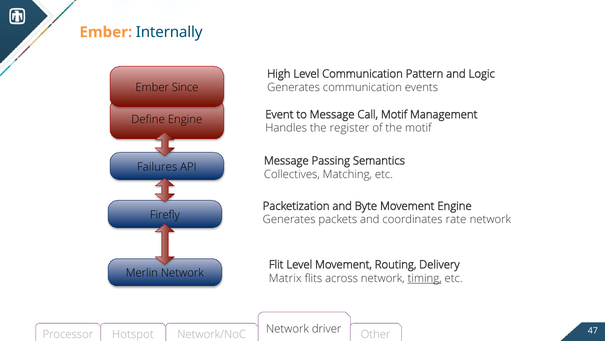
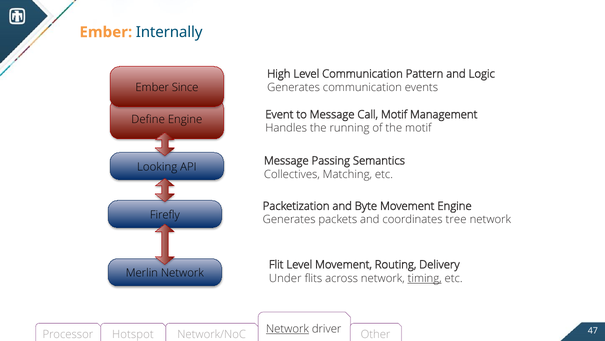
register: register -> running
Failures: Failures -> Looking
rate: rate -> tree
Matrix: Matrix -> Under
Network at (287, 328) underline: none -> present
